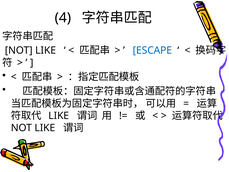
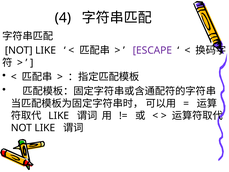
ESCAPE colour: blue -> purple
